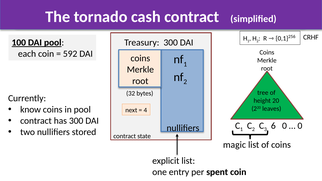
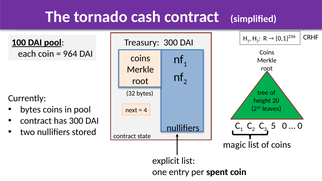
592: 592 -> 964
know at (31, 110): know -> bytes
6: 6 -> 5
